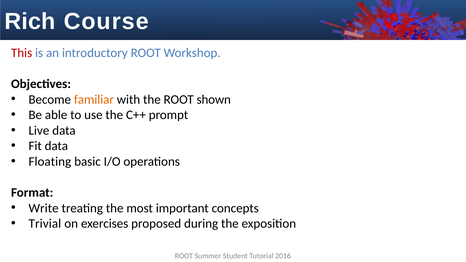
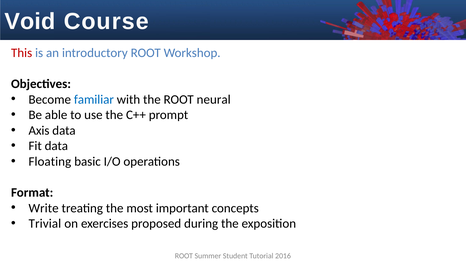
Rich: Rich -> Void
familiar colour: orange -> blue
shown: shown -> neural
Live: Live -> Axis
